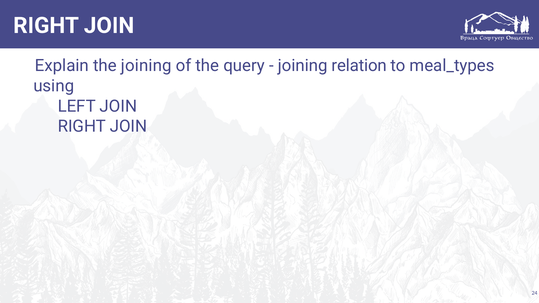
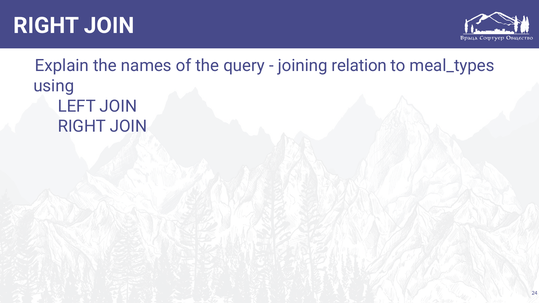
the joining: joining -> names
